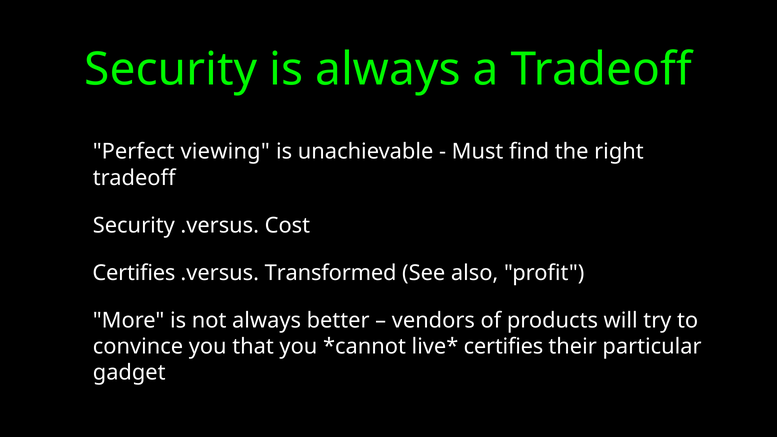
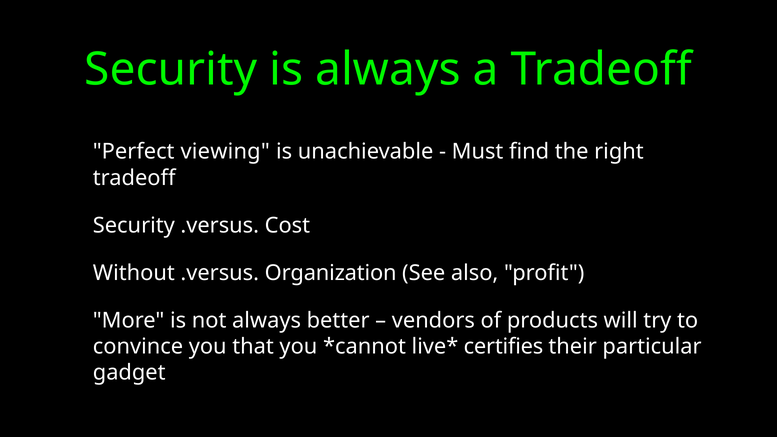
Certifies at (134, 273): Certifies -> Without
Transformed: Transformed -> Organization
